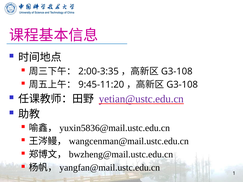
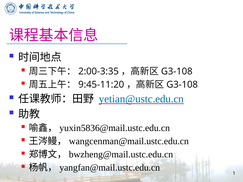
yetian@ustc.edu.cn colour: purple -> blue
